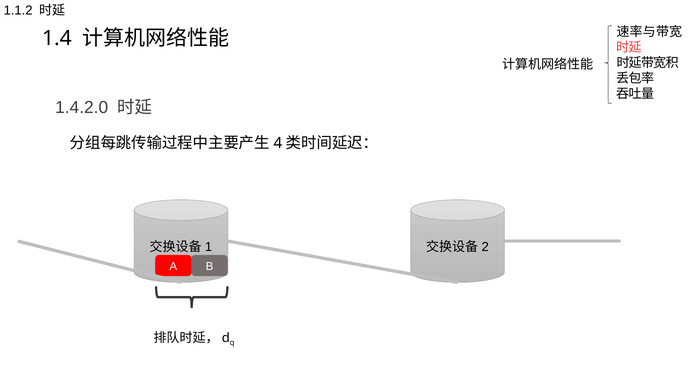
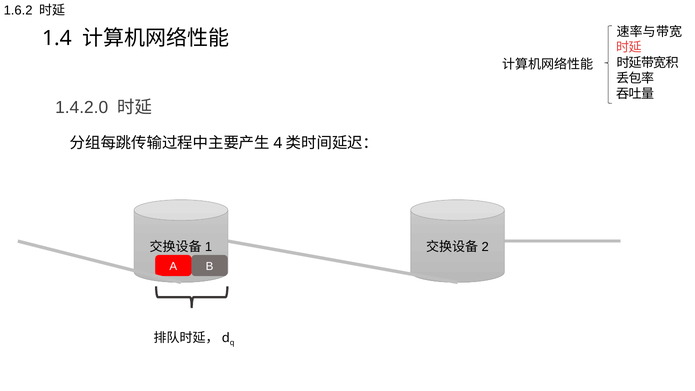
1.1.2: 1.1.2 -> 1.6.2
